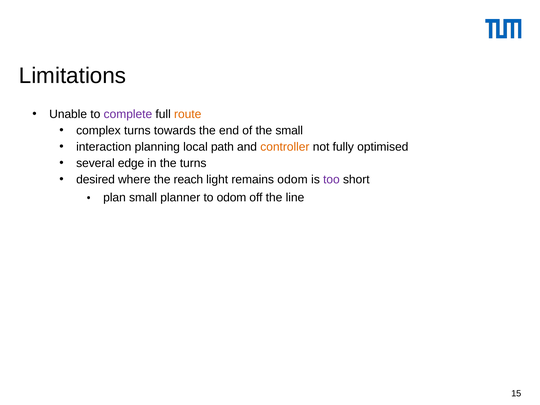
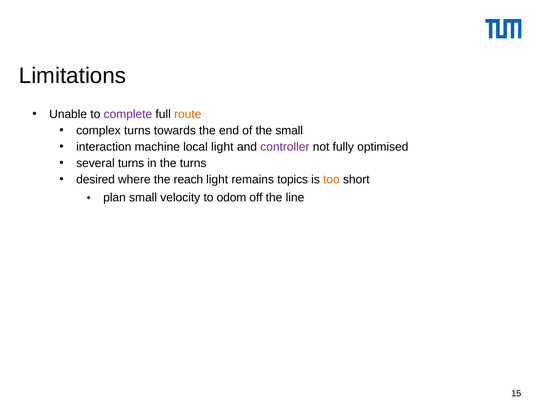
planning: planning -> machine
local path: path -> light
controller colour: orange -> purple
several edge: edge -> turns
remains odom: odom -> topics
too colour: purple -> orange
planner: planner -> velocity
